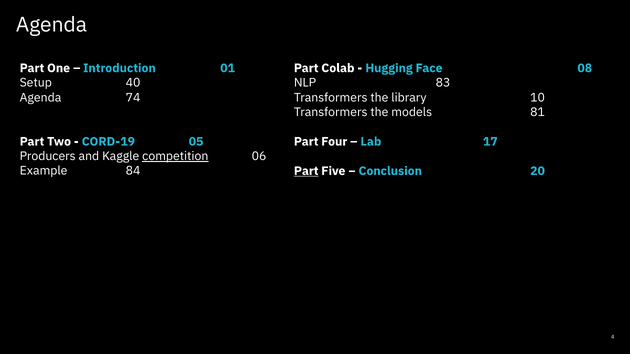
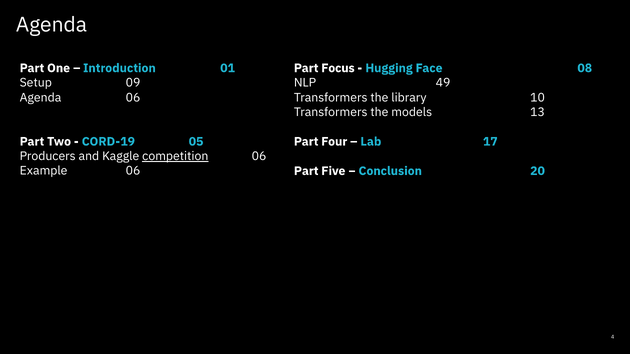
Colab: Colab -> Focus
40: 40 -> 09
83: 83 -> 49
Agenda 74: 74 -> 06
81: 81 -> 13
Part at (306, 171) underline: present -> none
Example 84: 84 -> 06
